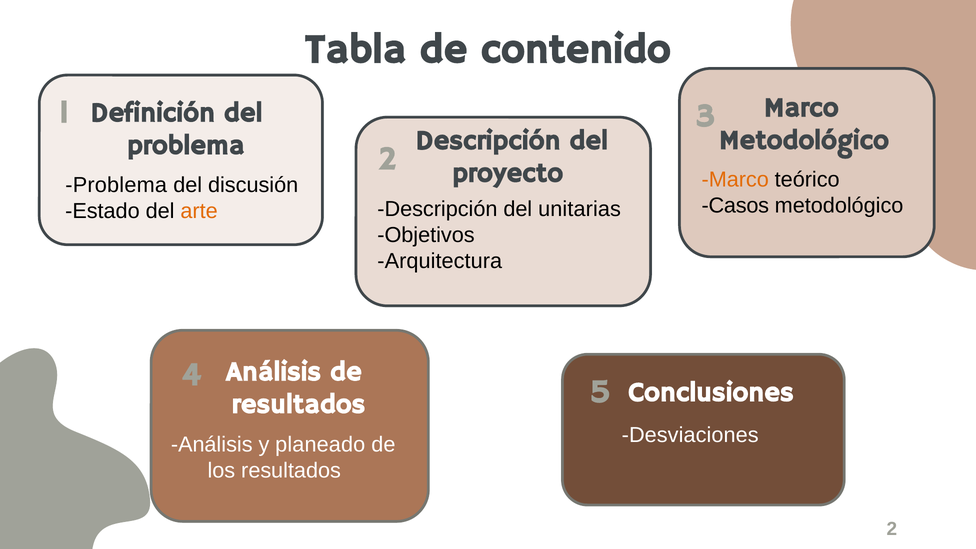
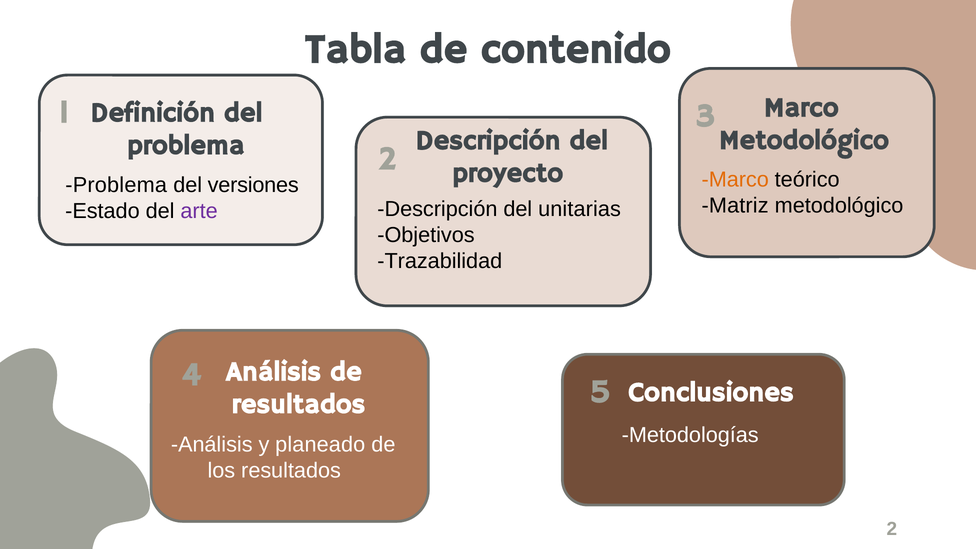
discusión: discusión -> versiones
Casos: Casos -> Matriz
arte colour: orange -> purple
Arquitectura: Arquitectura -> Trazabilidad
Desviaciones: Desviaciones -> Metodologías
